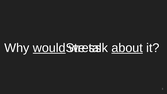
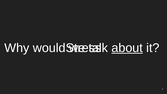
would underline: present -> none
